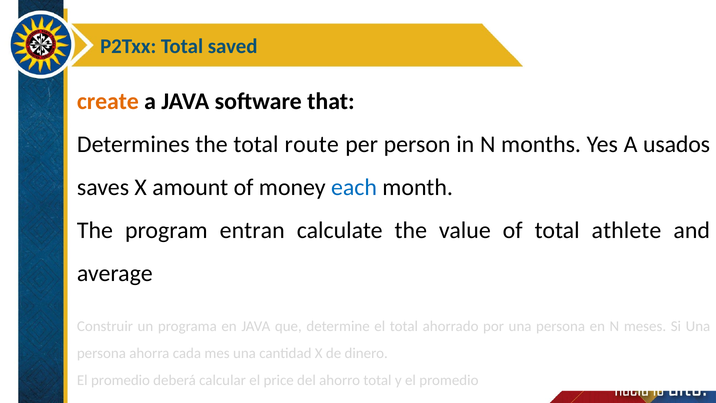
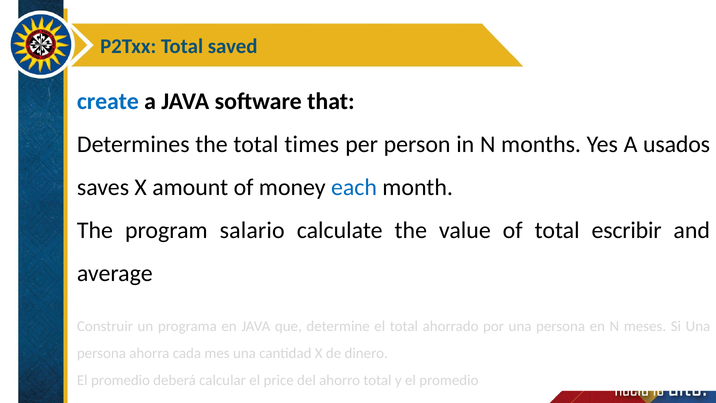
create colour: orange -> blue
route: route -> times
entran: entran -> salario
athlete: athlete -> escribir
